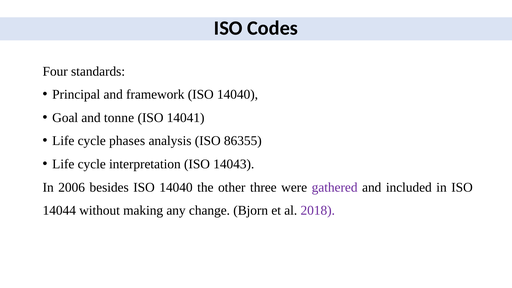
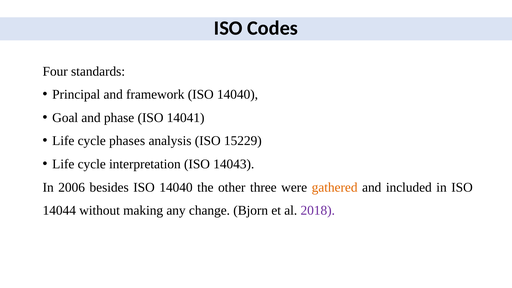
tonne: tonne -> phase
86355: 86355 -> 15229
gathered colour: purple -> orange
